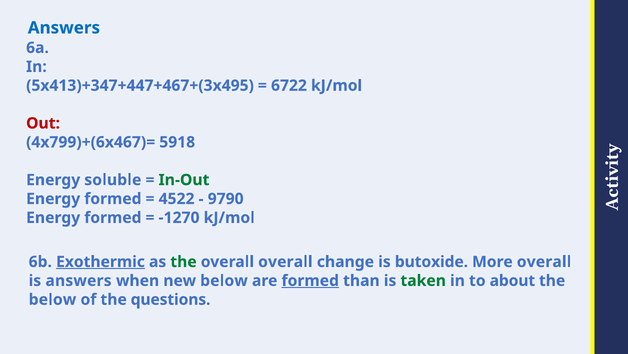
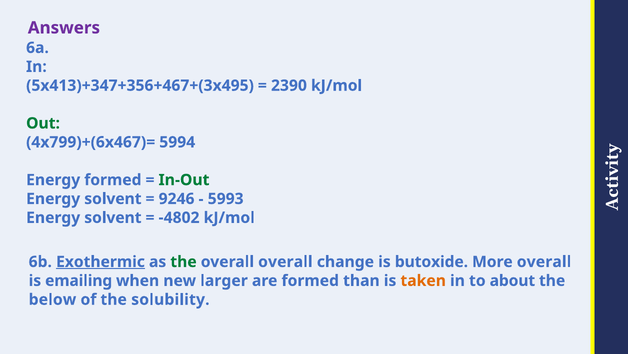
Answers at (64, 28) colour: blue -> purple
5x413)+347+447+467+(3x495: 5x413)+347+447+467+(3x495 -> 5x413)+347+356+467+(3x495
6722: 6722 -> 2390
Out colour: red -> green
5918: 5918 -> 5994
Energy soluble: soluble -> formed
formed at (113, 198): formed -> solvent
4522: 4522 -> 9246
9790: 9790 -> 5993
formed at (113, 217): formed -> solvent
-1270: -1270 -> -4802
is answers: answers -> emailing
new below: below -> larger
formed at (310, 280) underline: present -> none
taken colour: green -> orange
questions: questions -> solubility
